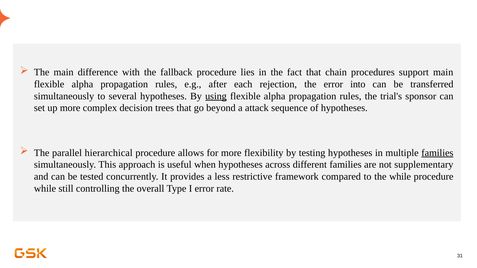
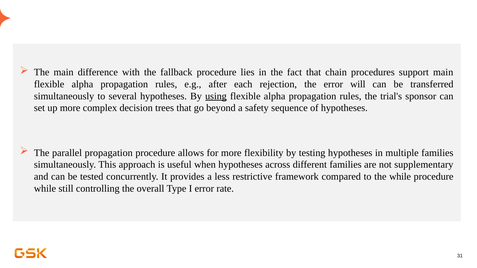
into: into -> will
attack: attack -> safety
parallel hierarchical: hierarchical -> propagation
families at (437, 153) underline: present -> none
